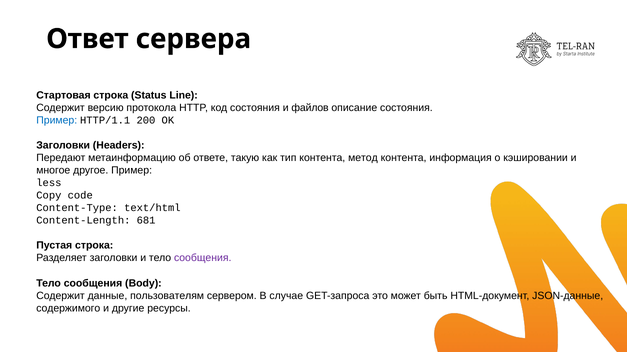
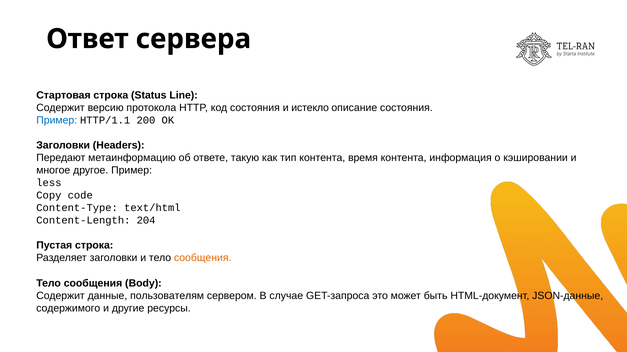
файлов: файлов -> истекло
метод: метод -> время
681: 681 -> 204
сообщения at (203, 259) colour: purple -> orange
